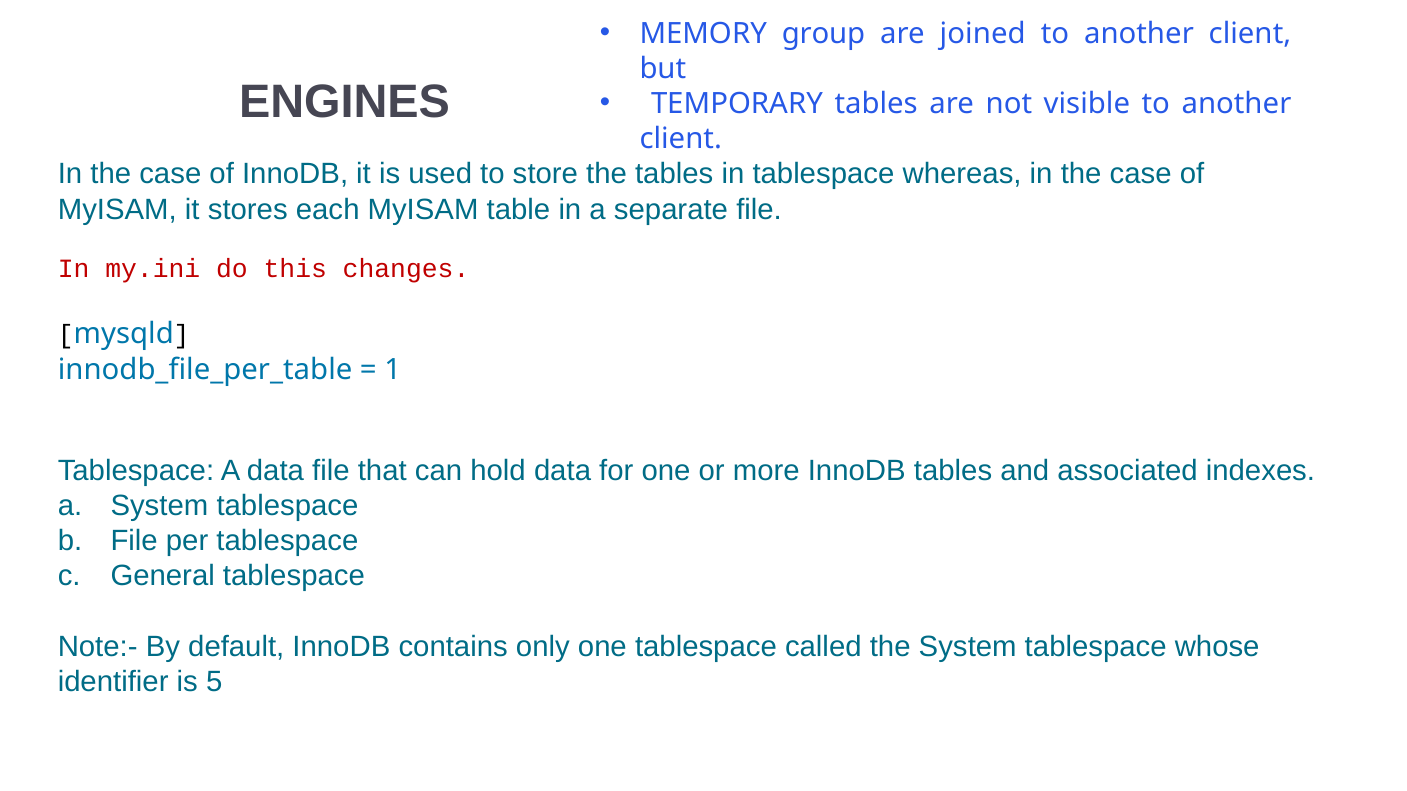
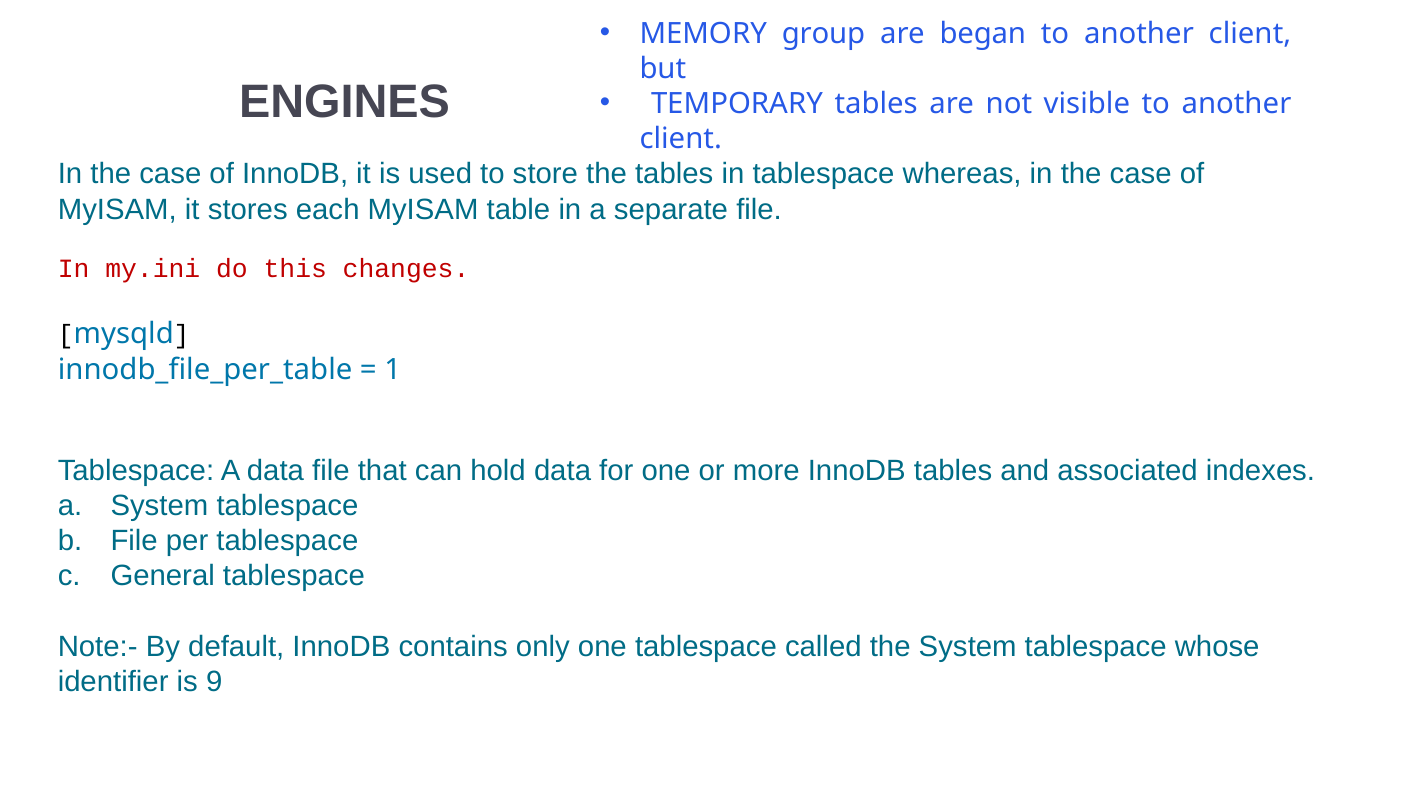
joined: joined -> began
5: 5 -> 9
